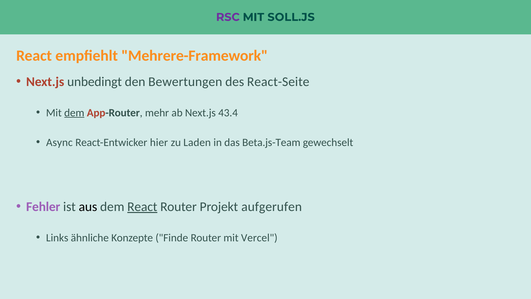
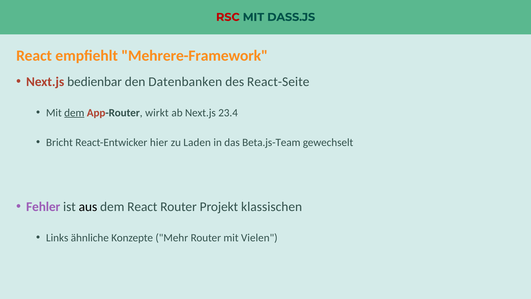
RSC colour: purple -> red
SOLL.JS: SOLL.JS -> DASS.JS
unbedingt: unbedingt -> bedienbar
Bewertungen: Bewertungen -> Datenbanken
mehr: mehr -> wirkt
43.4: 43.4 -> 23.4
Async: Async -> Bricht
React at (142, 207) underline: present -> none
aufgerufen: aufgerufen -> klassischen
Finde: Finde -> Mehr
Vercel: Vercel -> Vielen
